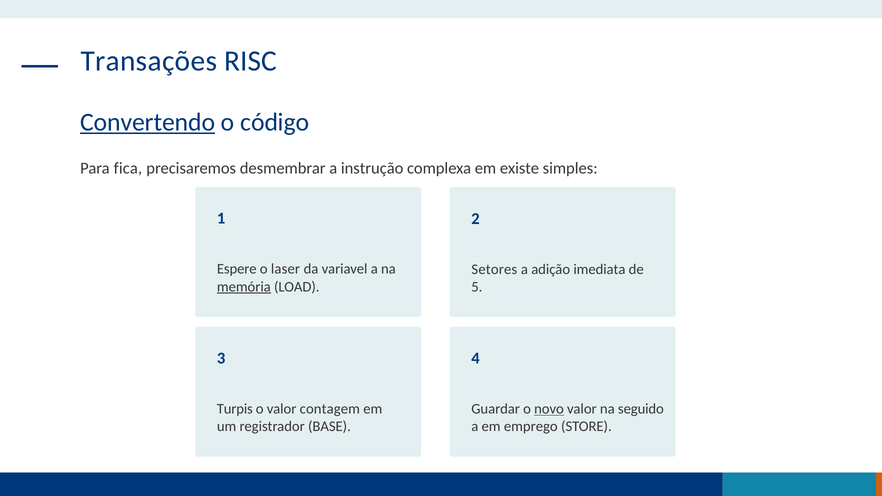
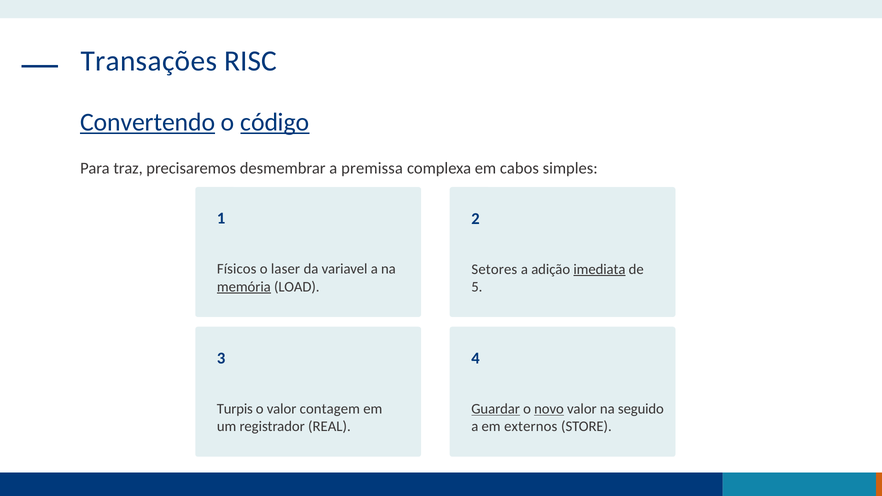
código underline: none -> present
fica: fica -> traz
instrução: instrução -> premissa
existe: existe -> cabos
Espere: Espere -> Físicos
imediata underline: none -> present
Guardar underline: none -> present
BASE: BASE -> REAL
emprego: emprego -> externos
